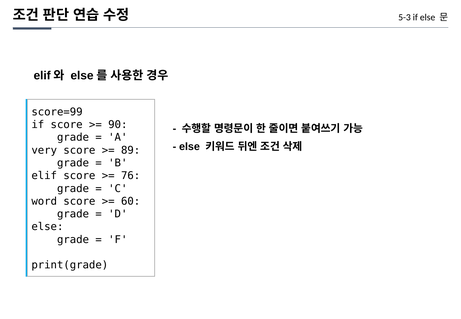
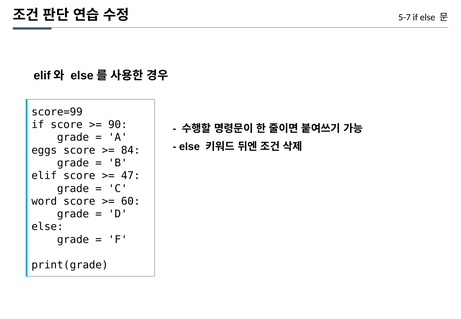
5-3: 5-3 -> 5-7
very: very -> eggs
89: 89 -> 84
76: 76 -> 47
